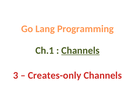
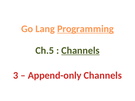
Programming underline: none -> present
Ch.1: Ch.1 -> Ch.5
Creates-only: Creates-only -> Append-only
